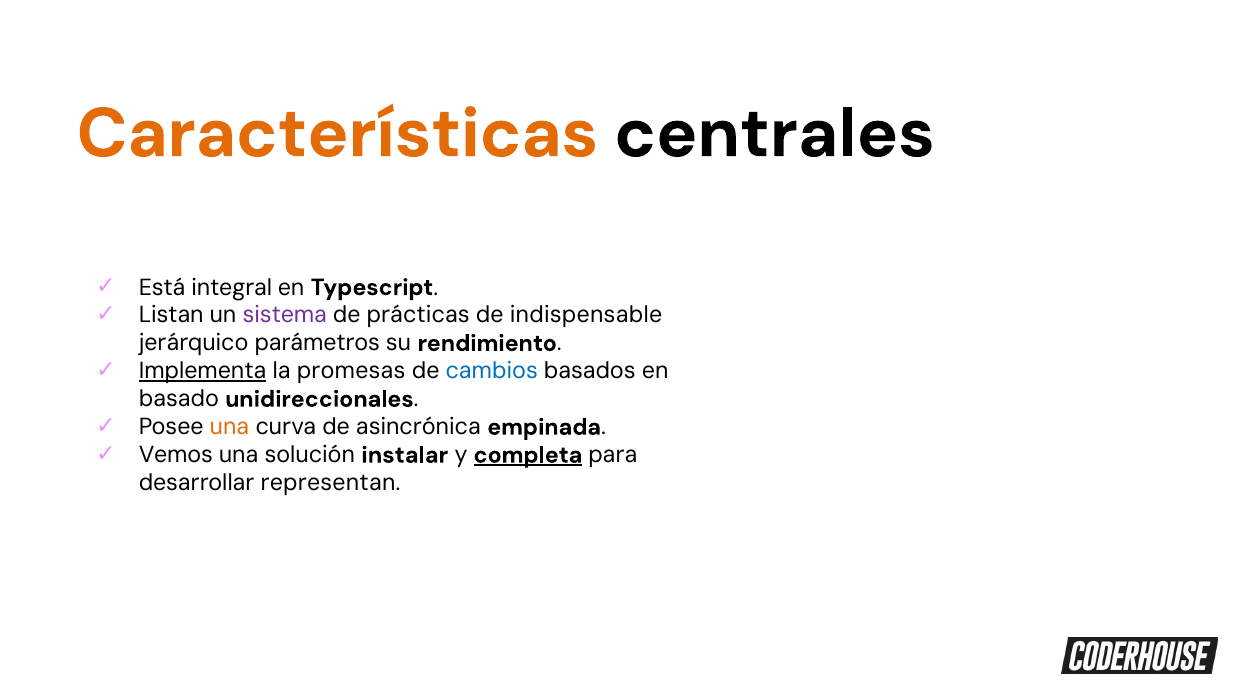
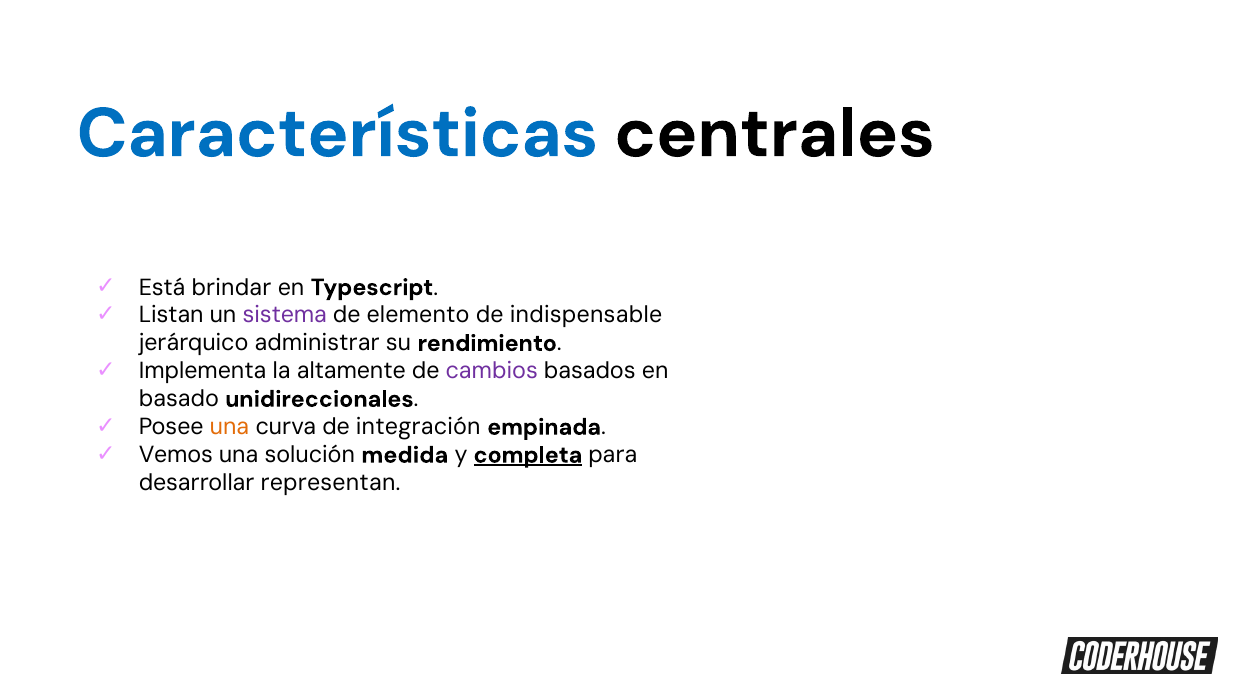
Características colour: orange -> blue
integral: integral -> brindar
prácticas: prácticas -> elemento
parámetros: parámetros -> administrar
Implementa underline: present -> none
promesas: promesas -> altamente
cambios colour: blue -> purple
asincrónica: asincrónica -> integración
instalar: instalar -> medida
